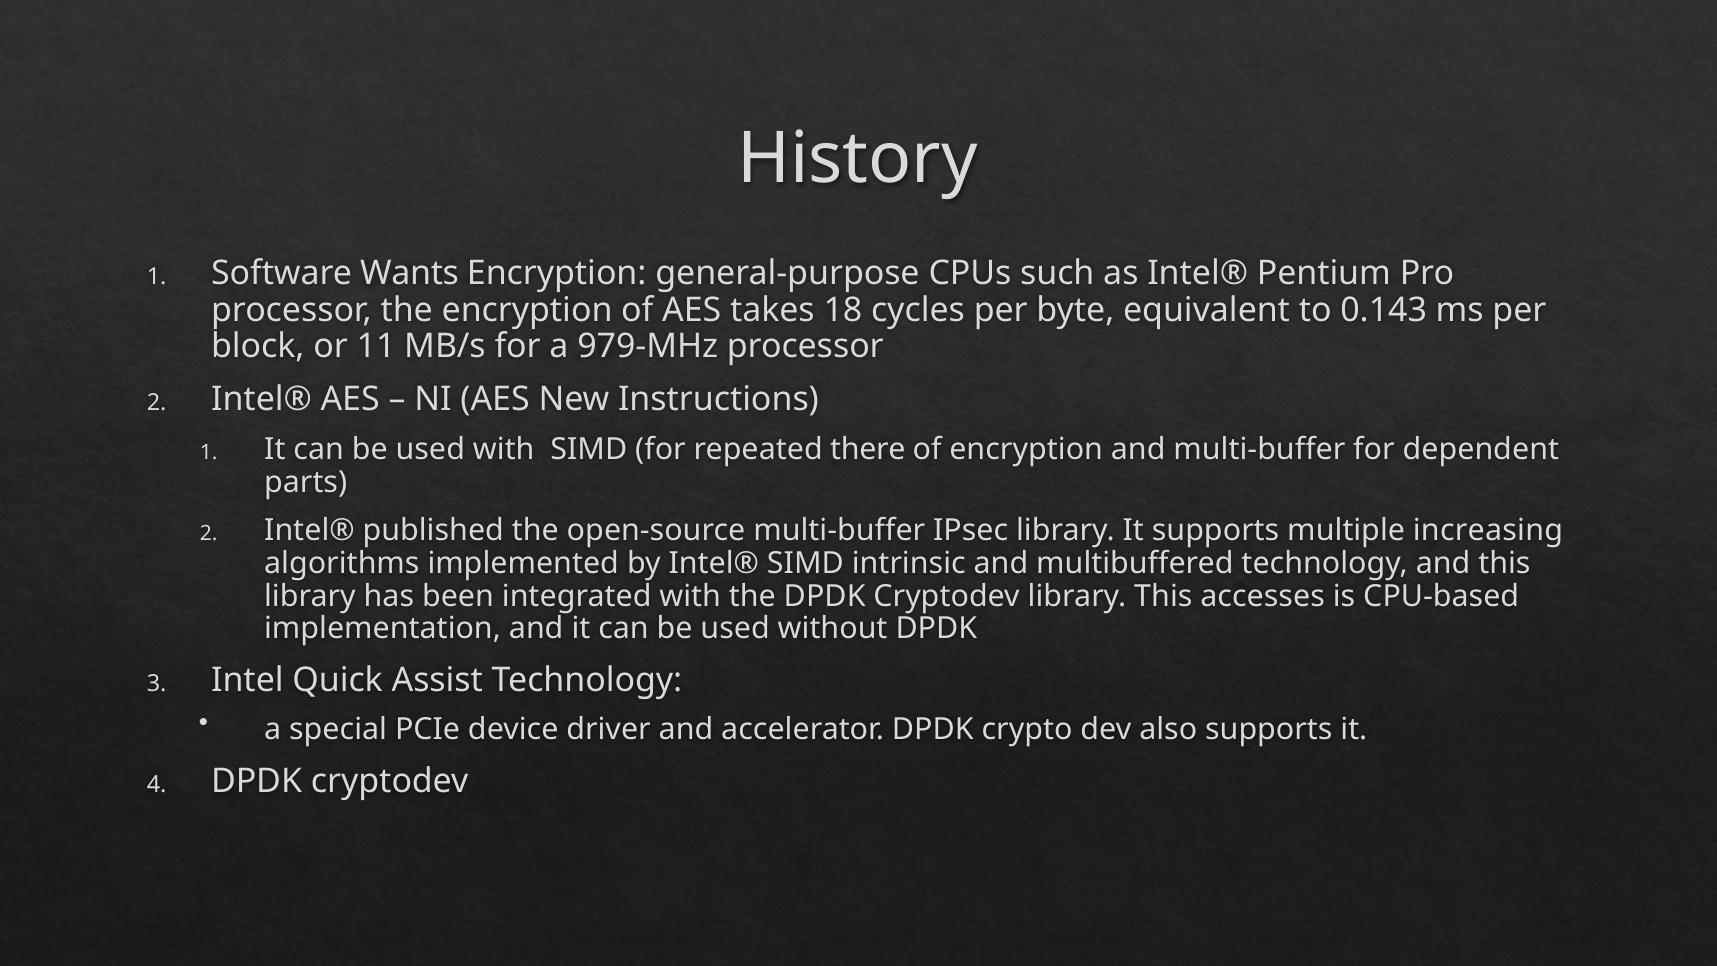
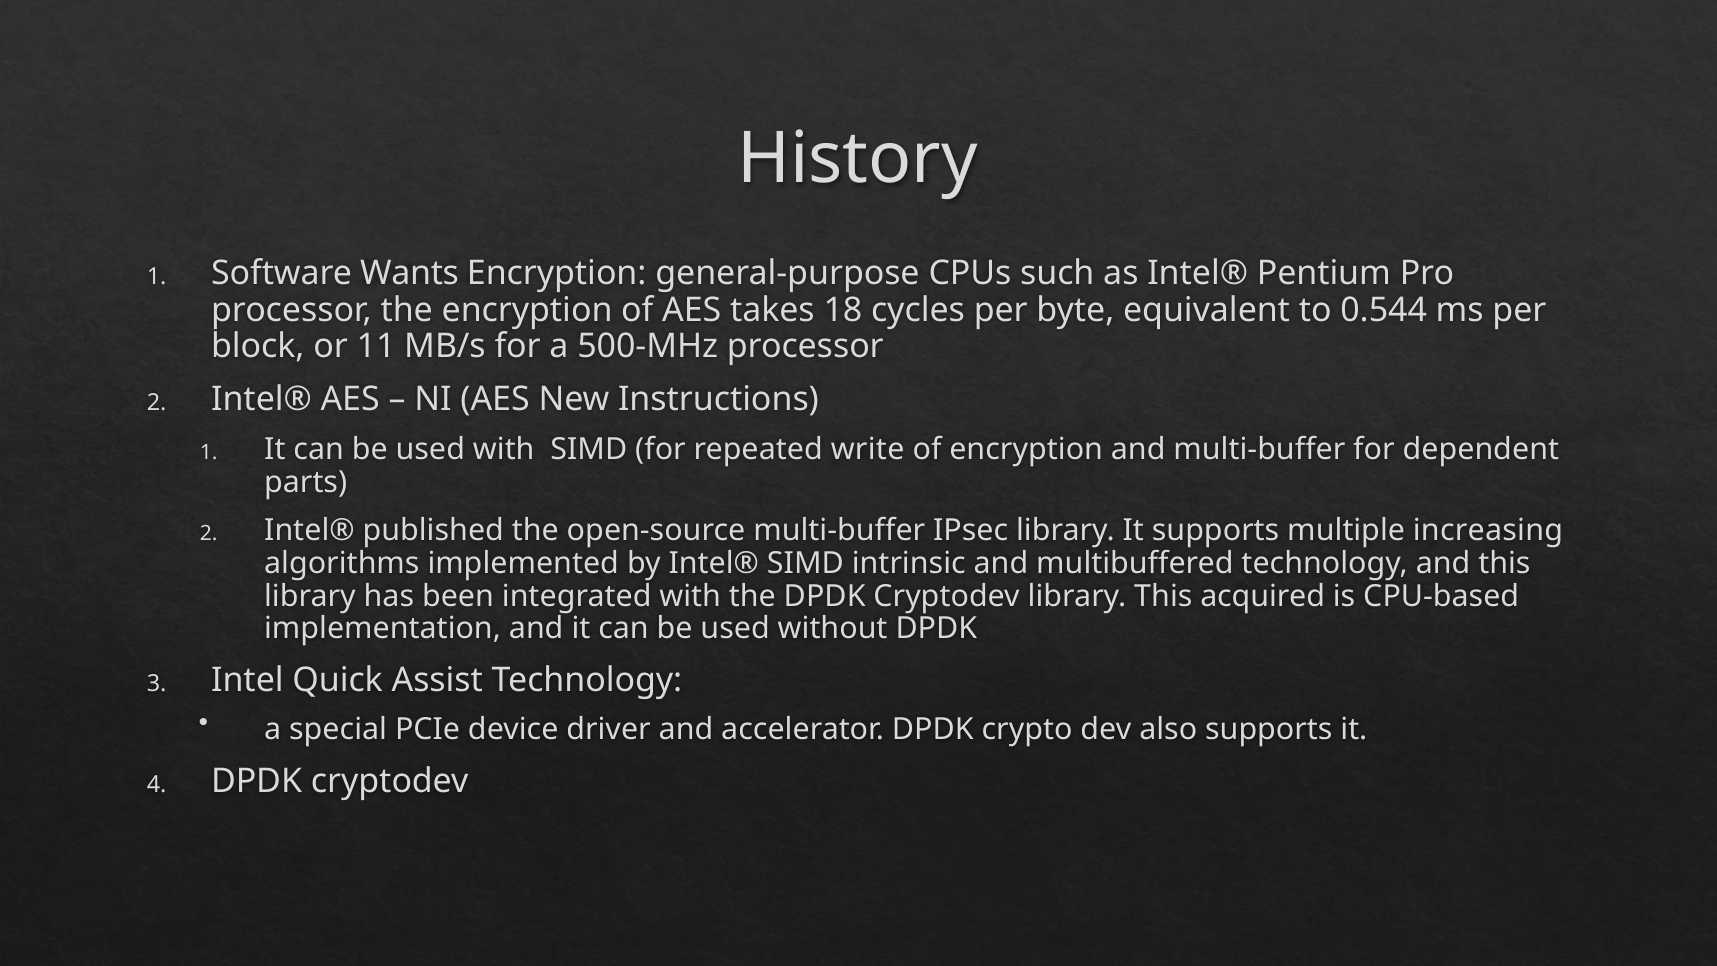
0.143: 0.143 -> 0.544
979-MHz: 979-MHz -> 500-MHz
there: there -> write
accesses: accesses -> acquired
